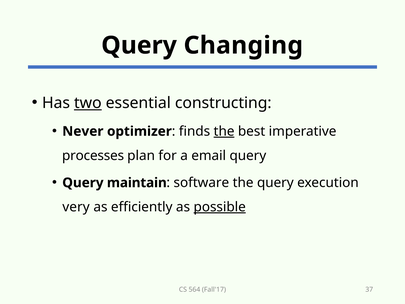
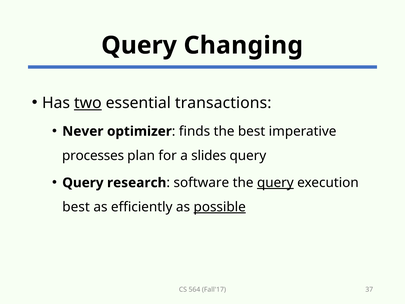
constructing: constructing -> transactions
the at (224, 131) underline: present -> none
email: email -> slides
maintain: maintain -> research
query at (275, 183) underline: none -> present
very at (76, 207): very -> best
